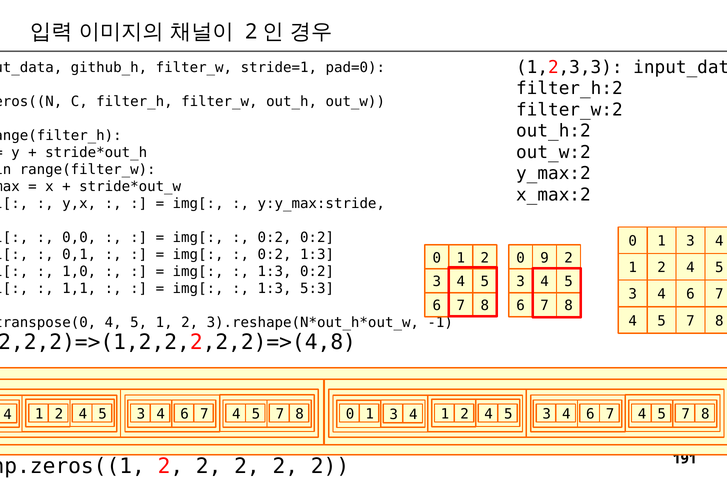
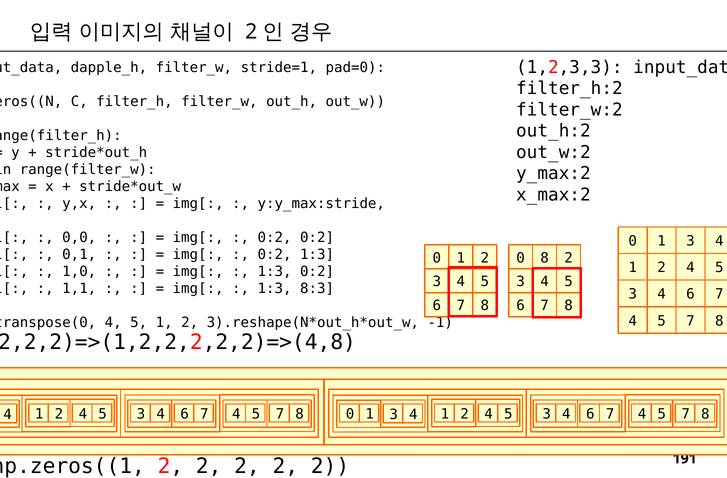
github_h: github_h -> dapple_h
0 9: 9 -> 8
5:3: 5:3 -> 8:3
